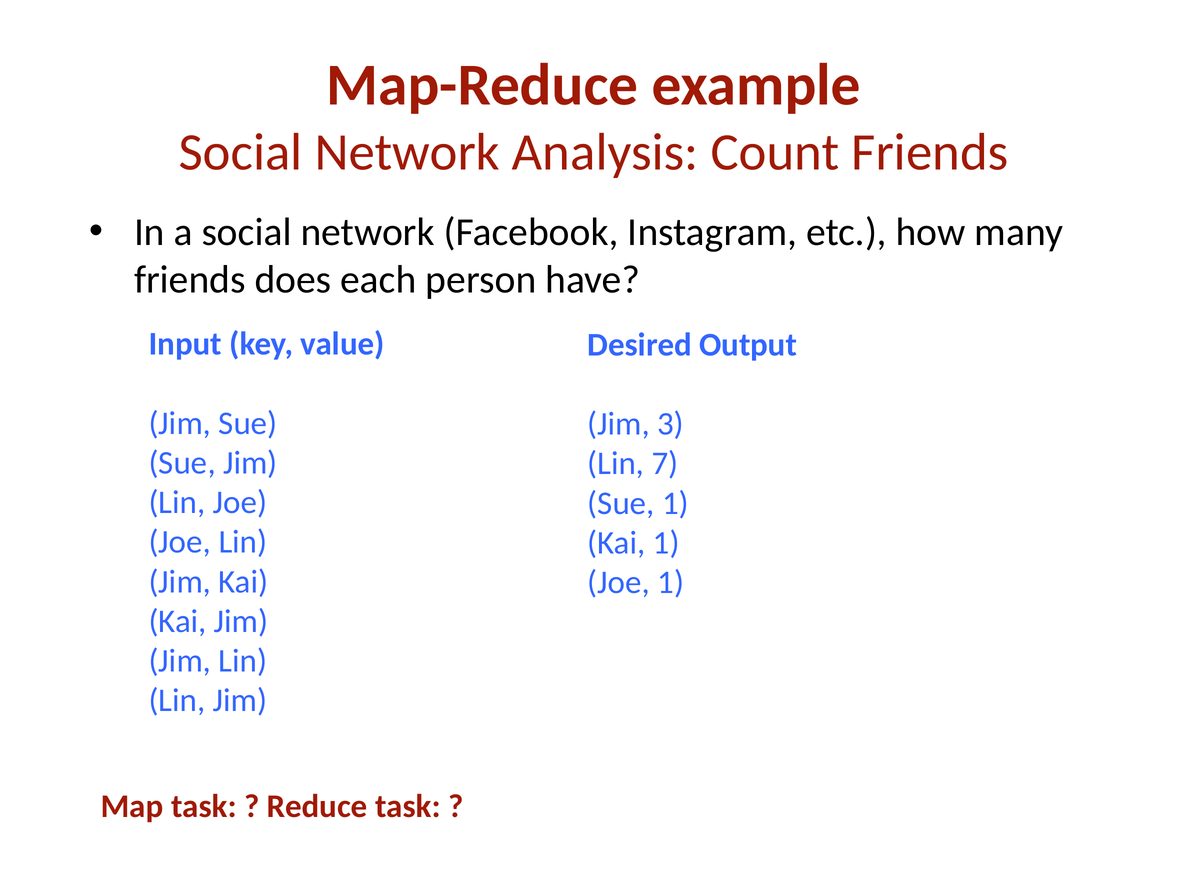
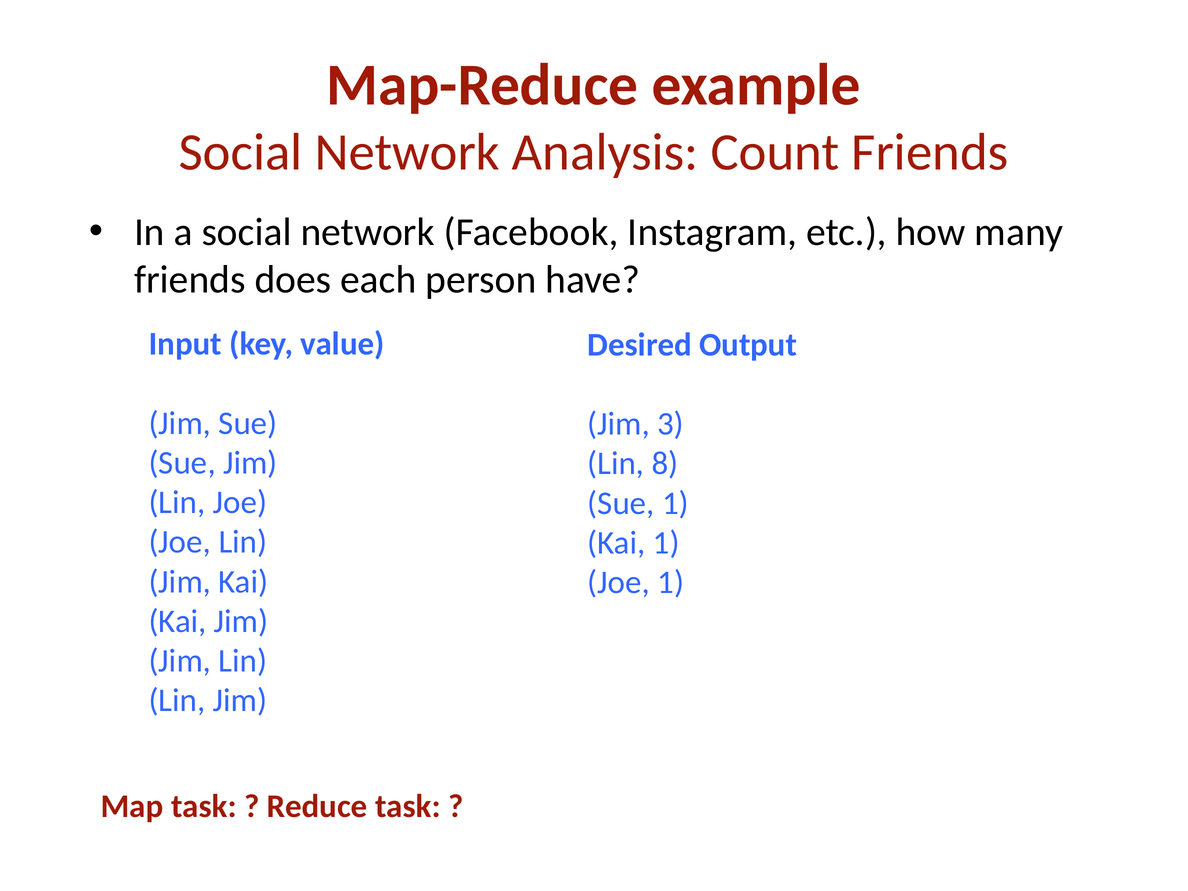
7: 7 -> 8
